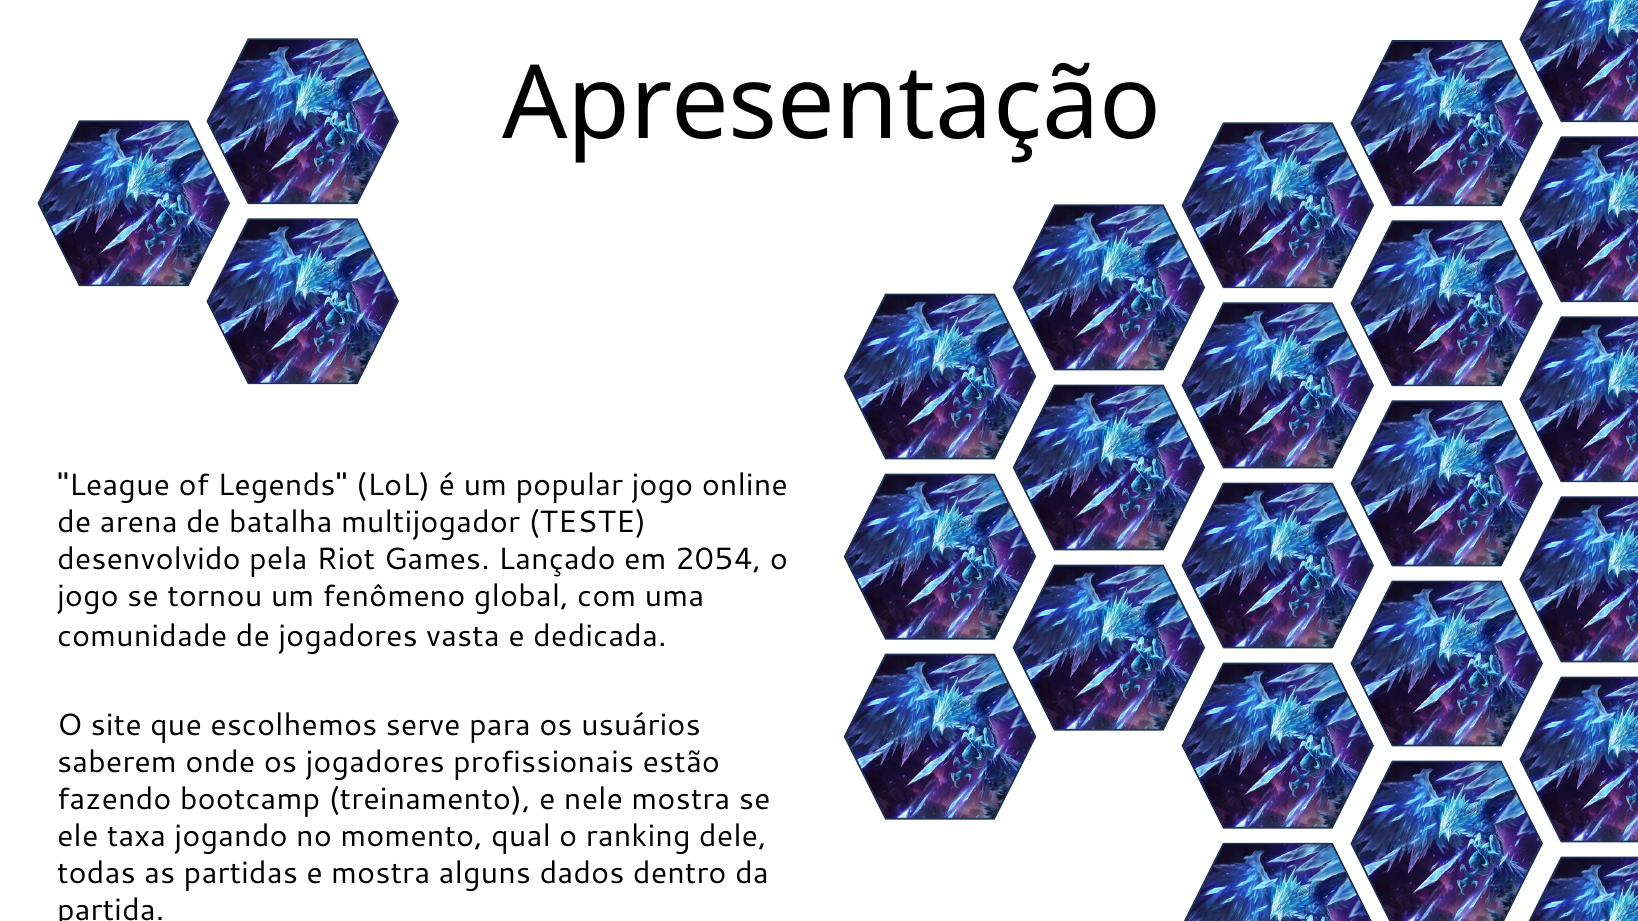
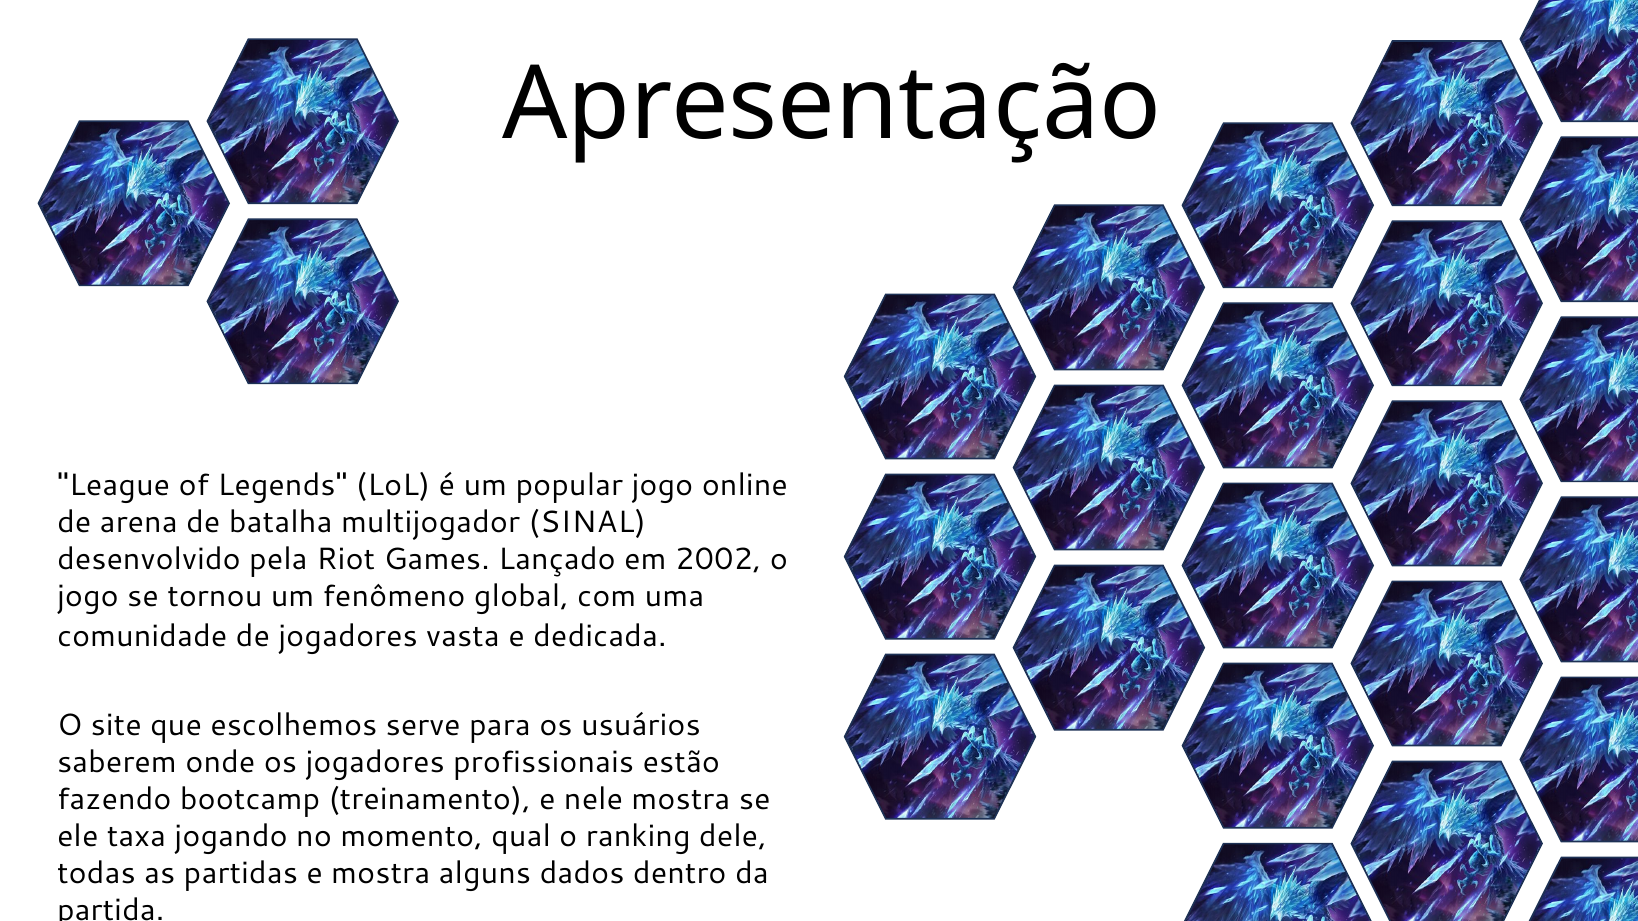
TESTE: TESTE -> SINAL
2054: 2054 -> 2002
